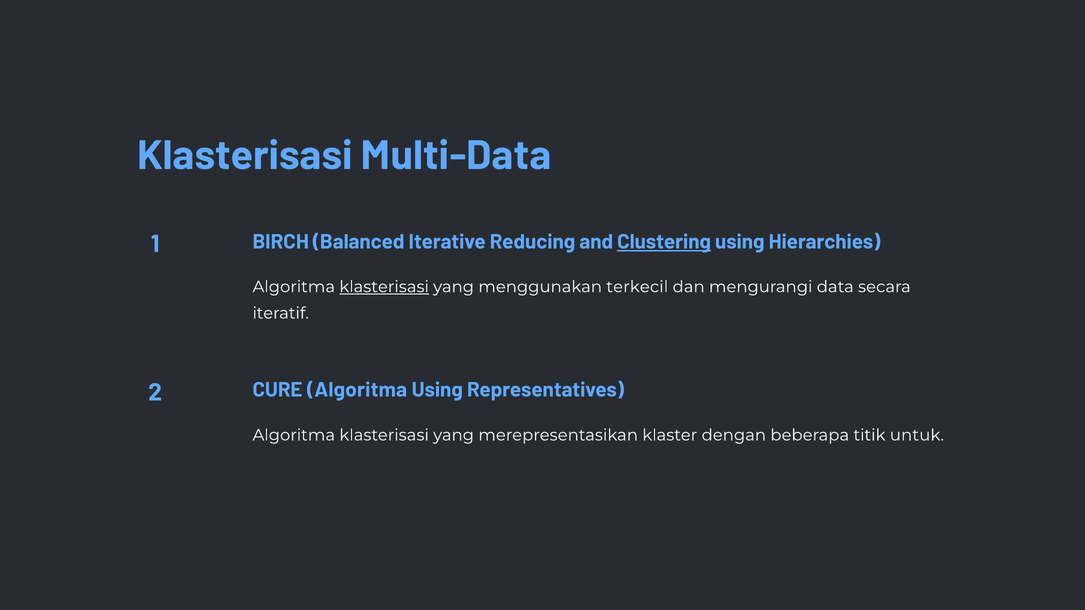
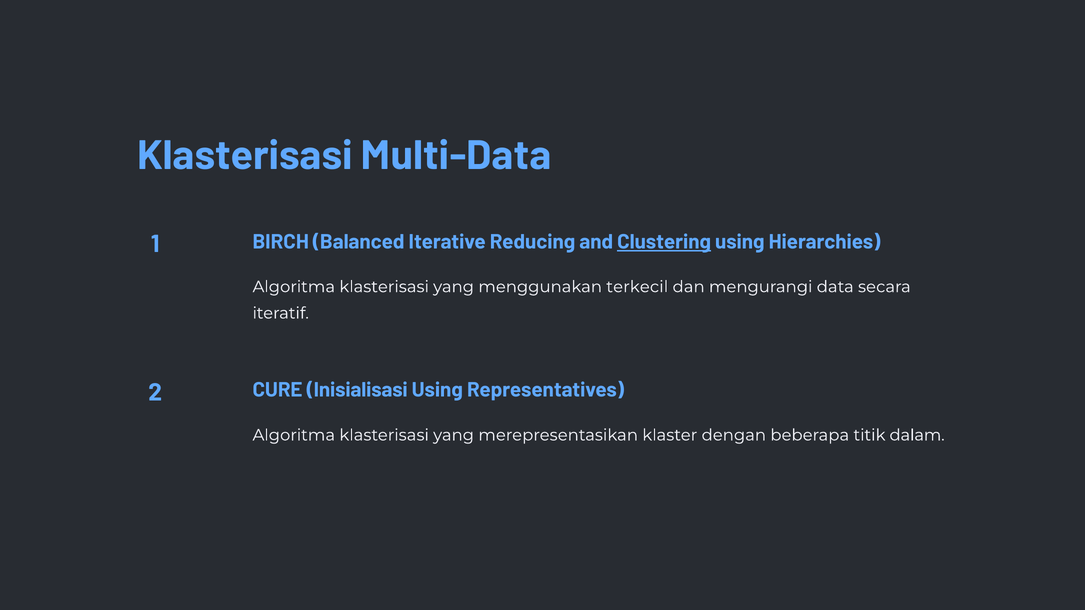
klasterisasi at (384, 287) underline: present -> none
CURE Algoritma: Algoritma -> Inisialisasi
untuk: untuk -> dalam
